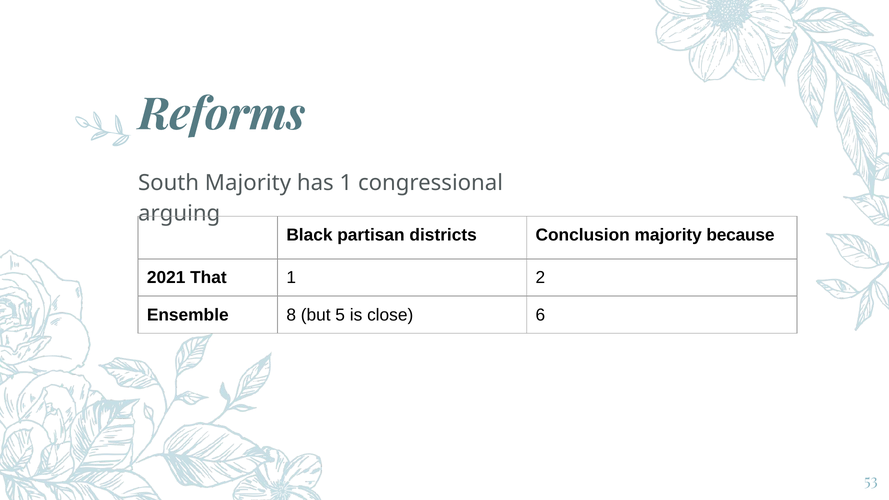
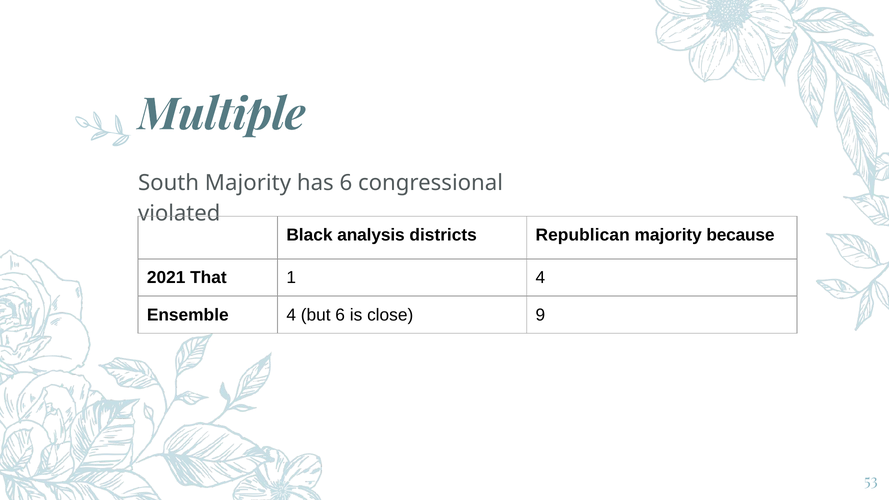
Reforms: Reforms -> Multiple
has 1: 1 -> 6
arguing: arguing -> violated
partisan: partisan -> analysis
Conclusion: Conclusion -> Republican
1 2: 2 -> 4
Ensemble 8: 8 -> 4
but 5: 5 -> 6
6: 6 -> 9
